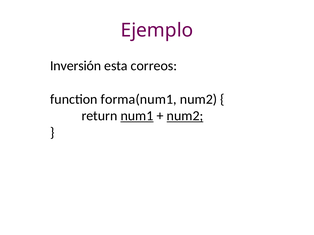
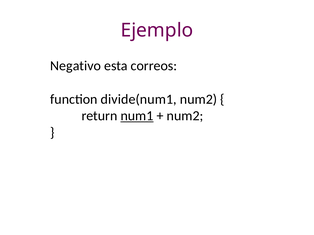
Inversión: Inversión -> Negativo
forma(num1: forma(num1 -> divide(num1
num2 at (185, 116) underline: present -> none
